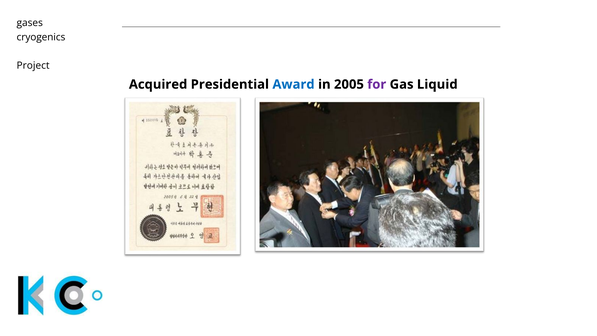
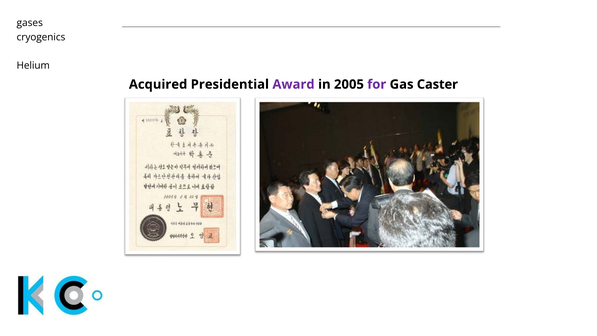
Project: Project -> Helium
Award colour: blue -> purple
Liquid: Liquid -> Caster
